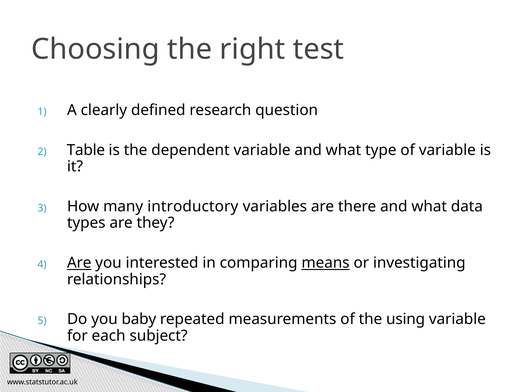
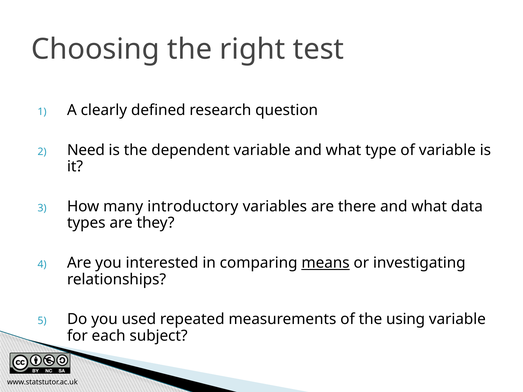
Table: Table -> Need
Are at (79, 263) underline: present -> none
baby: baby -> used
